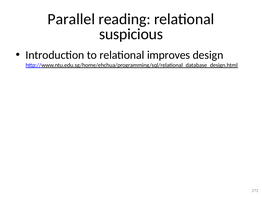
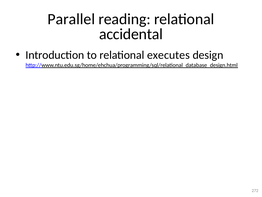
suspicious: suspicious -> accidental
improves: improves -> executes
